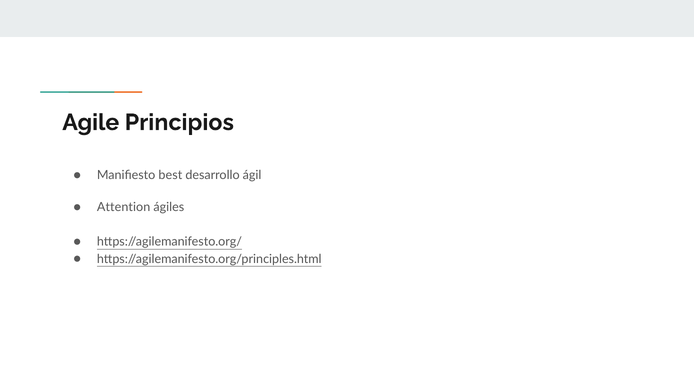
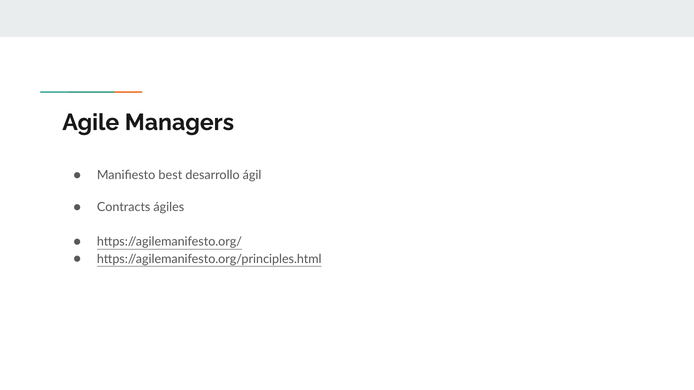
Principios: Principios -> Managers
Attention: Attention -> Contracts
